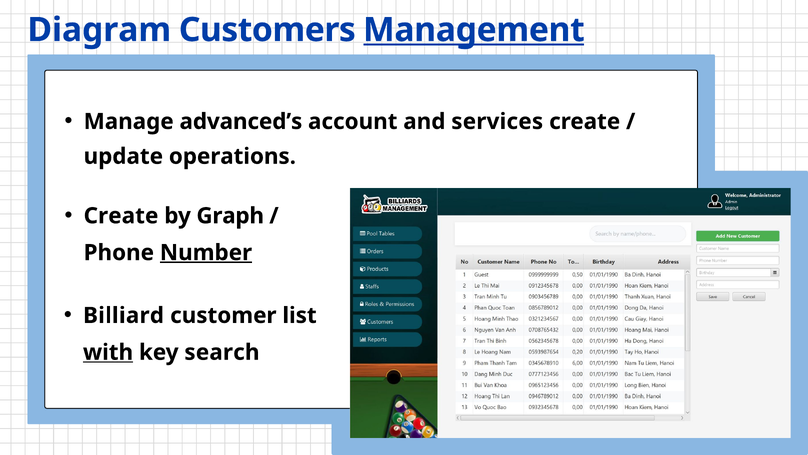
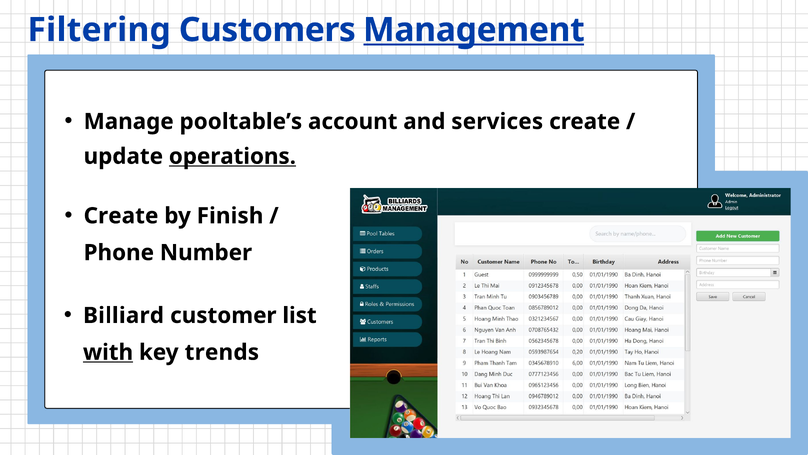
Diagram: Diagram -> Filtering
advanced’s: advanced’s -> pooltable’s
operations underline: none -> present
Graph: Graph -> Finish
Number underline: present -> none
search: search -> trends
